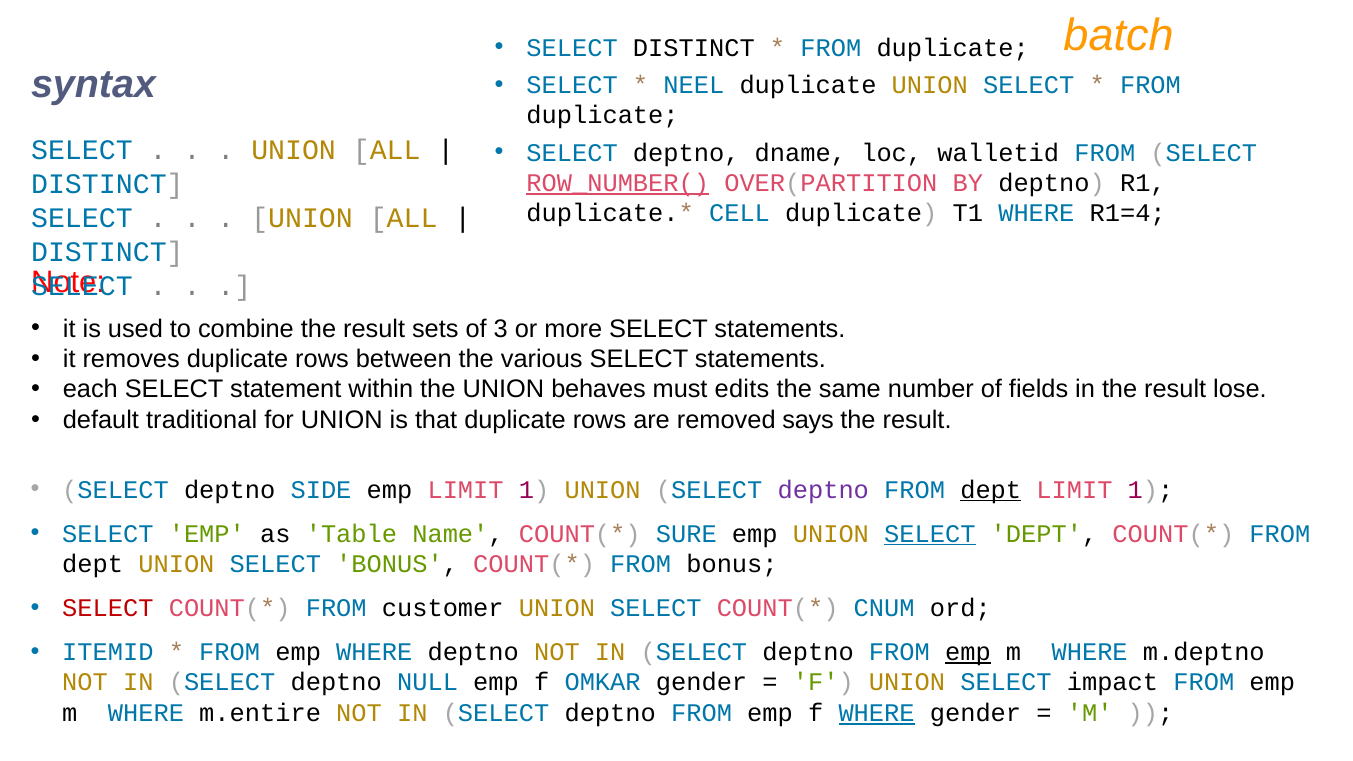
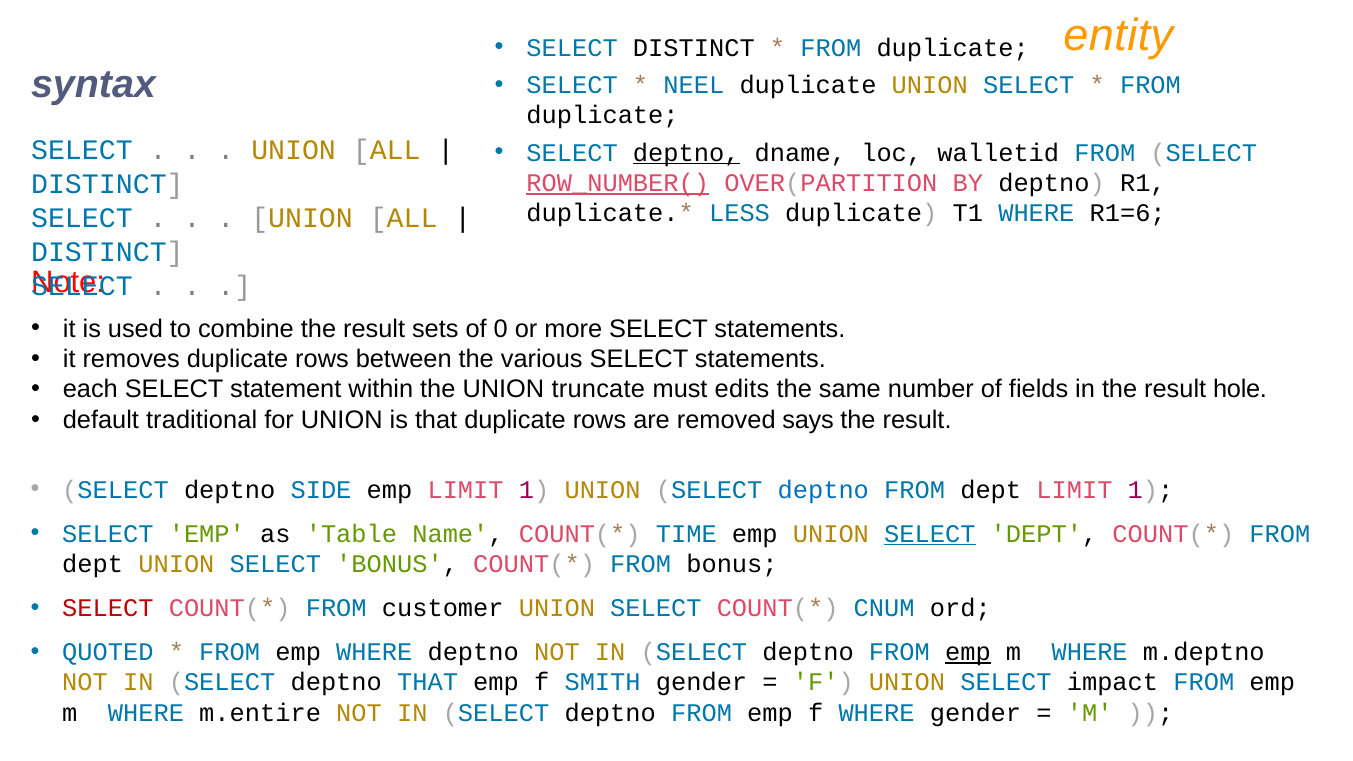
batch: batch -> entity
deptno at (686, 153) underline: none -> present
CELL: CELL -> LESS
R1=4: R1=4 -> R1=6
3: 3 -> 0
behaves: behaves -> truncate
lose: lose -> hole
deptno at (823, 490) colour: purple -> blue
dept at (991, 490) underline: present -> none
SURE: SURE -> TIME
ITEMID: ITEMID -> QUOTED
deptno NULL: NULL -> THAT
OMKAR: OMKAR -> SMITH
WHERE at (877, 713) underline: present -> none
